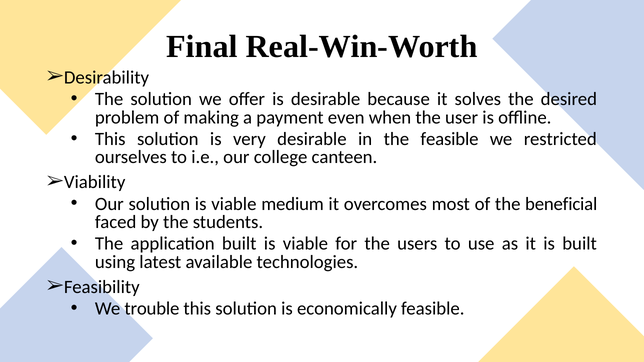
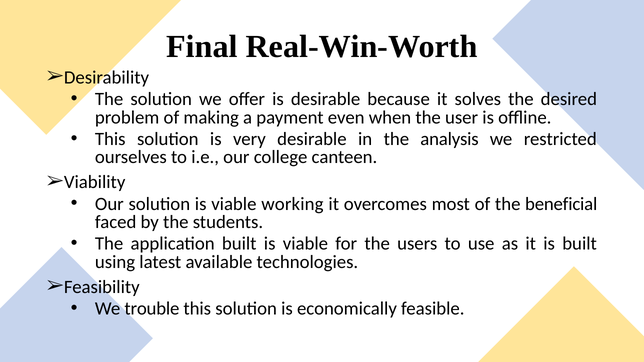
the feasible: feasible -> analysis
medium: medium -> working
